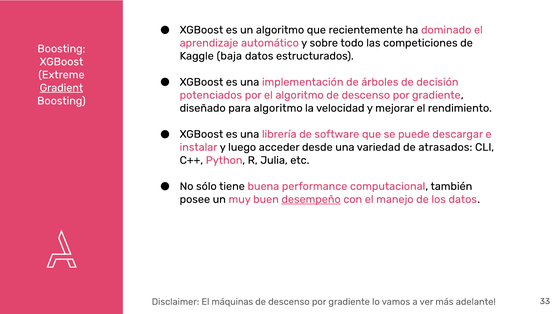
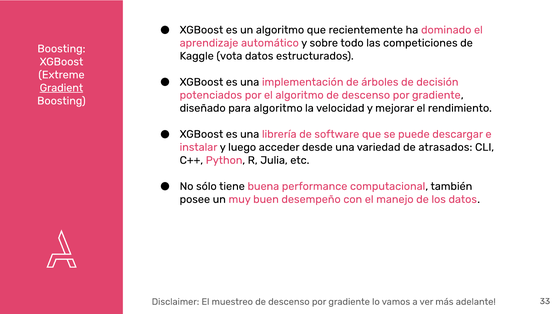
baja: baja -> vota
desempeño underline: present -> none
máquinas: máquinas -> muestreo
